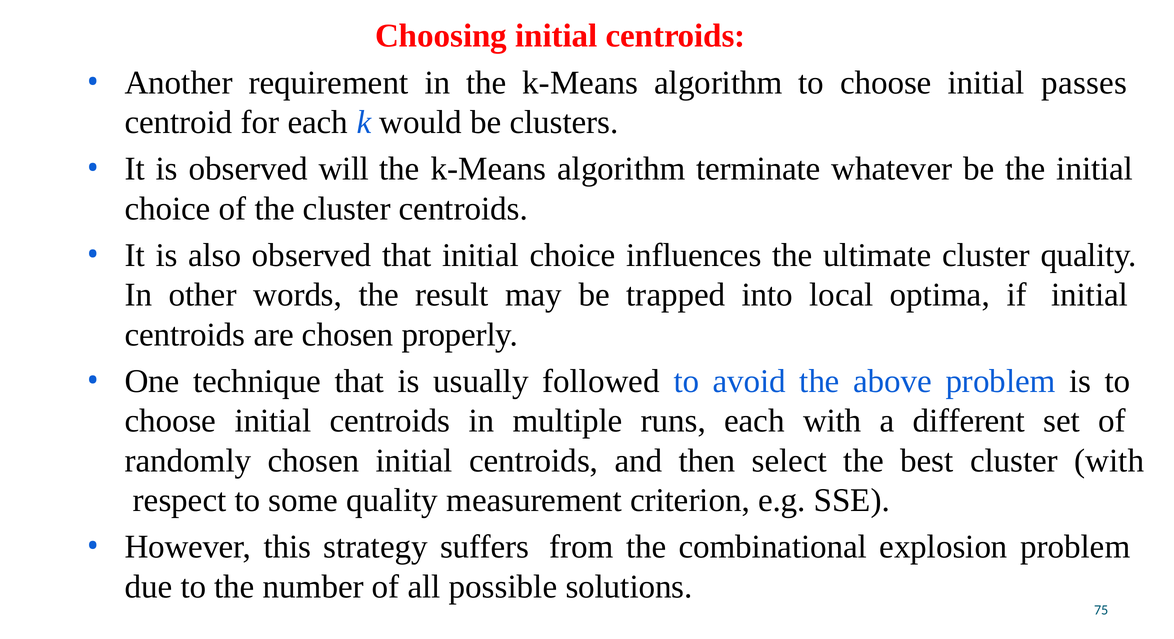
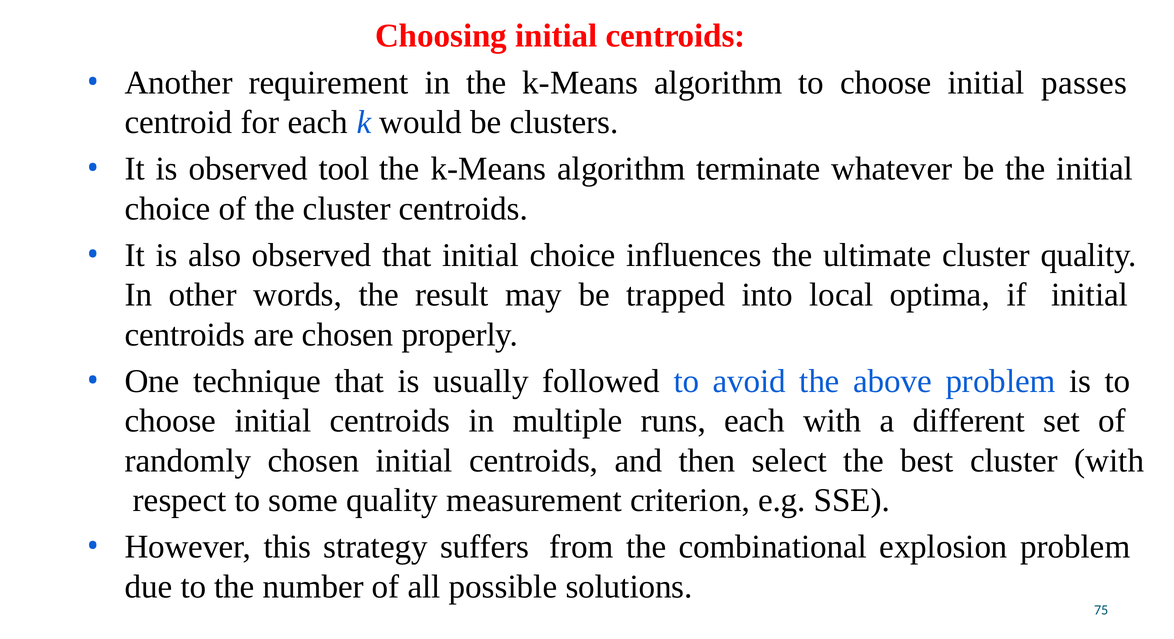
will: will -> tool
